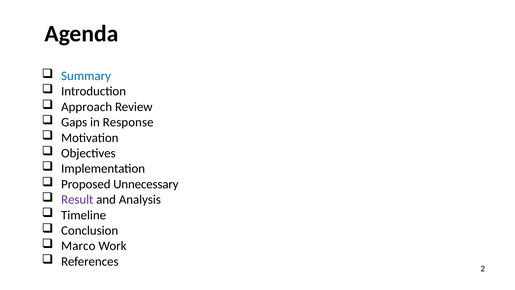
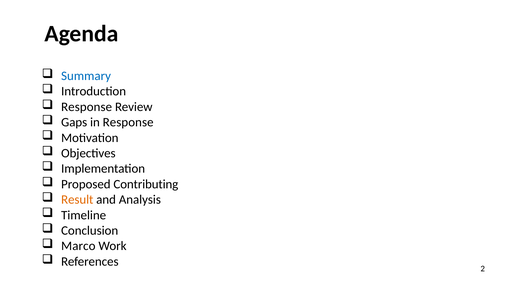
Approach at (87, 107): Approach -> Response
Unnecessary: Unnecessary -> Contributing
Result colour: purple -> orange
